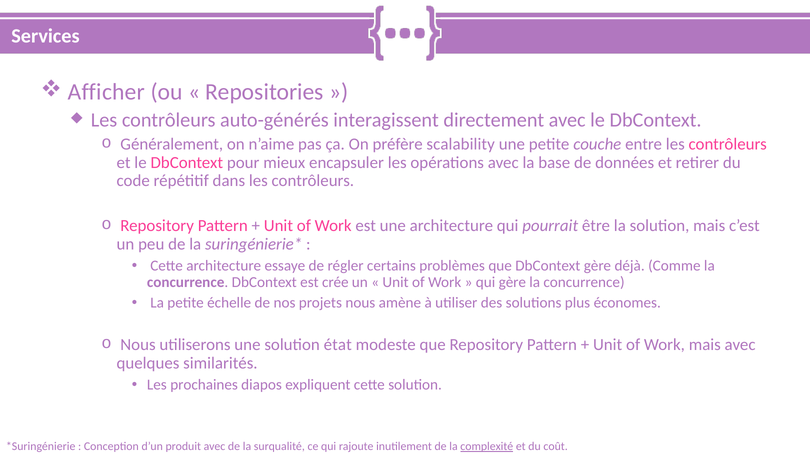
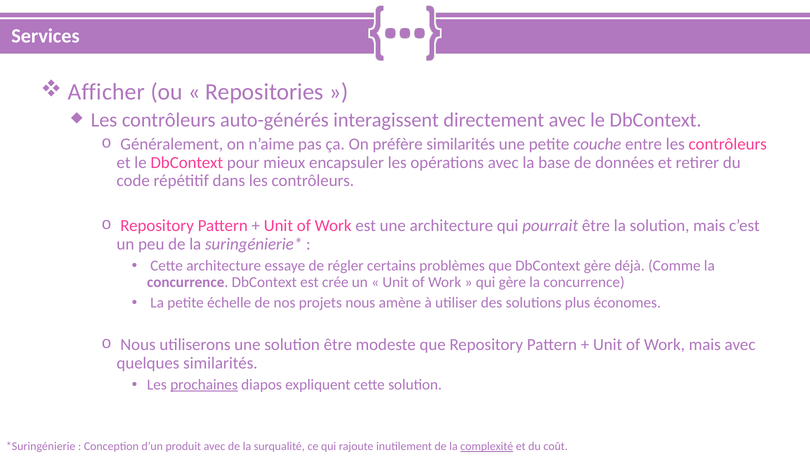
préfère scalability: scalability -> similarités
solution état: état -> être
prochaines underline: none -> present
